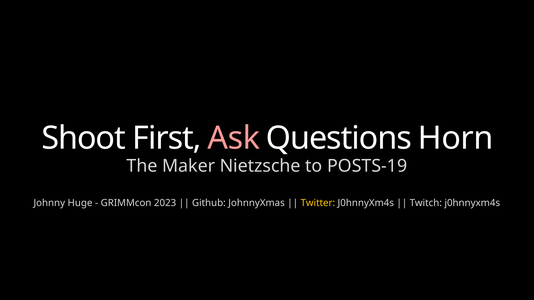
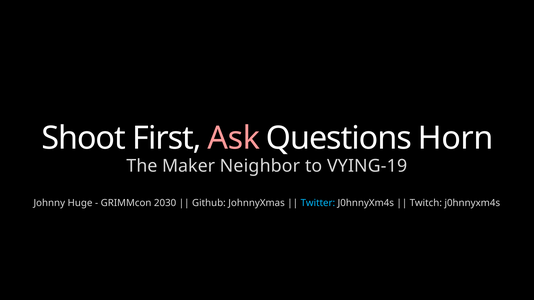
Nietzsche: Nietzsche -> Neighbor
POSTS-19: POSTS-19 -> VYING-19
2023: 2023 -> 2030
Twitter colour: yellow -> light blue
